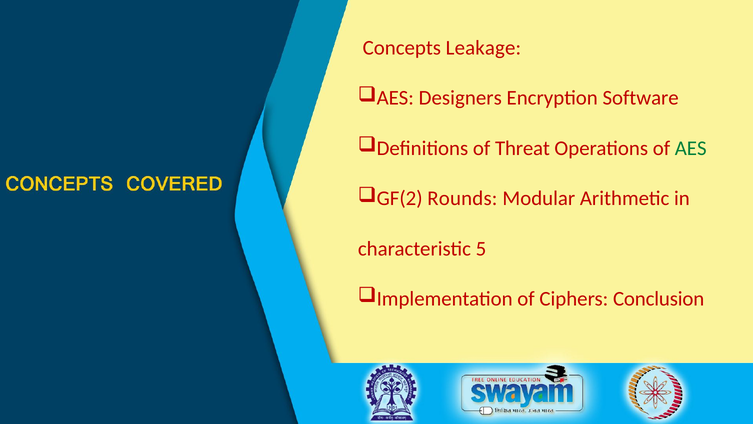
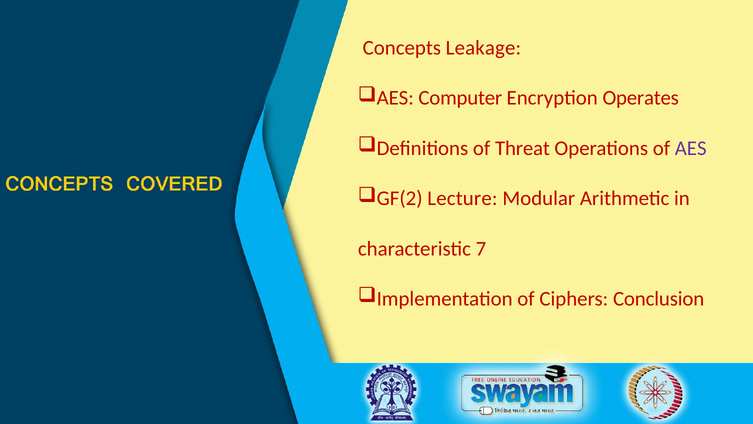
Designers: Designers -> Computer
Software: Software -> Operates
AES at (691, 148) colour: green -> purple
Rounds: Rounds -> Lecture
5: 5 -> 7
